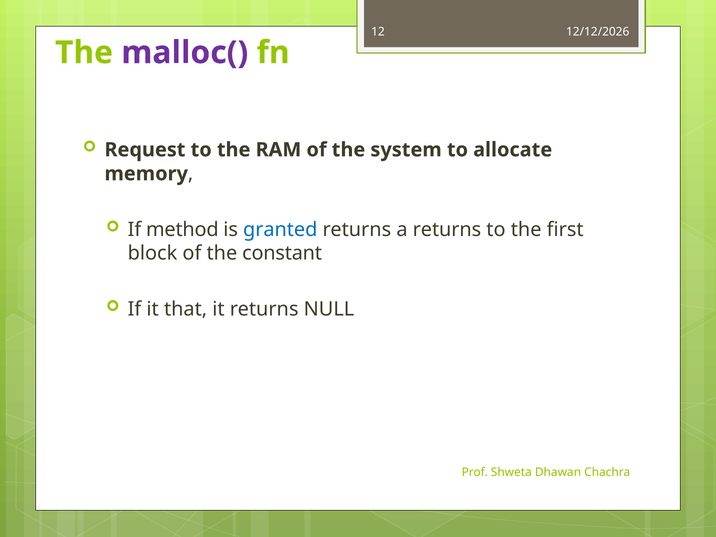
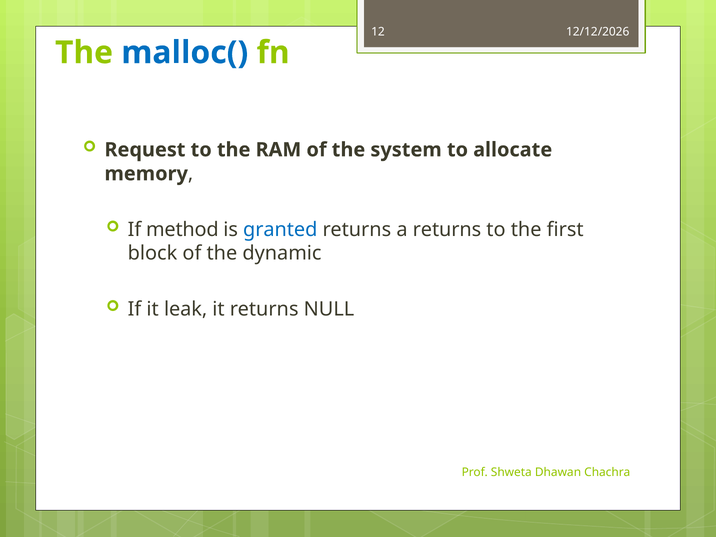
malloc( colour: purple -> blue
constant: constant -> dynamic
that: that -> leak
